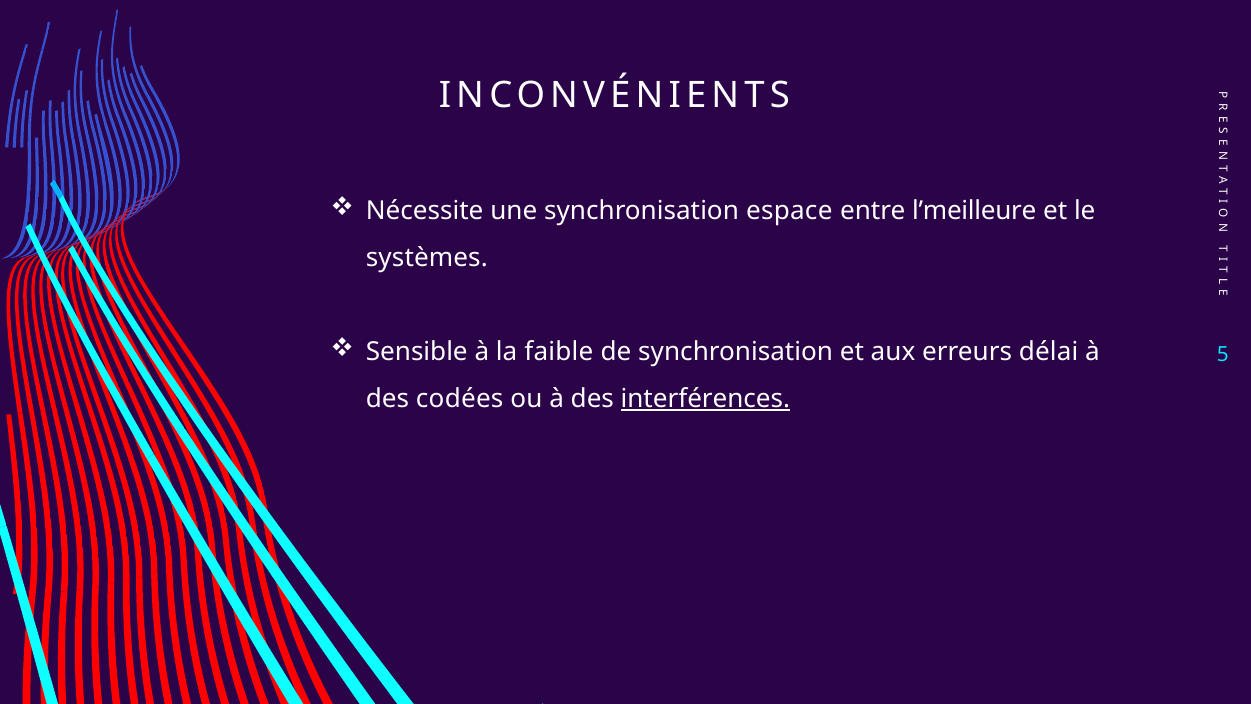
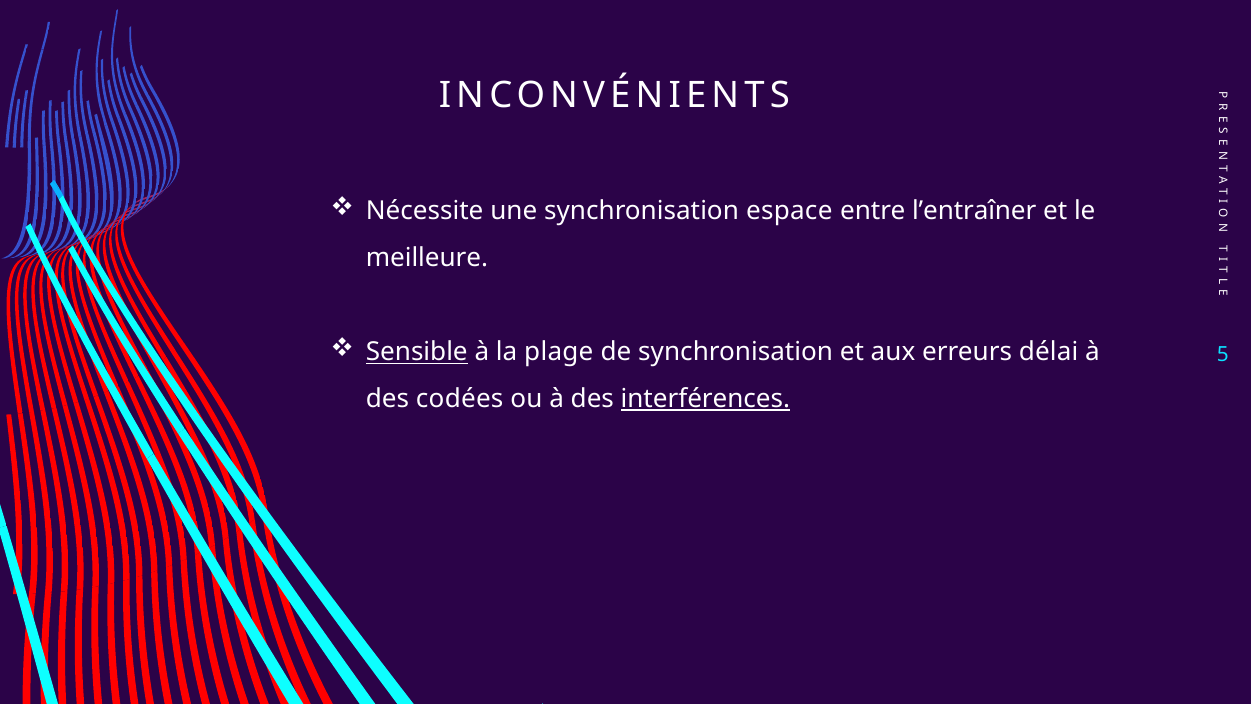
l’meilleure: l’meilleure -> l’entraîner
systèmes: systèmes -> meilleure
Sensible underline: none -> present
faible: faible -> plage
